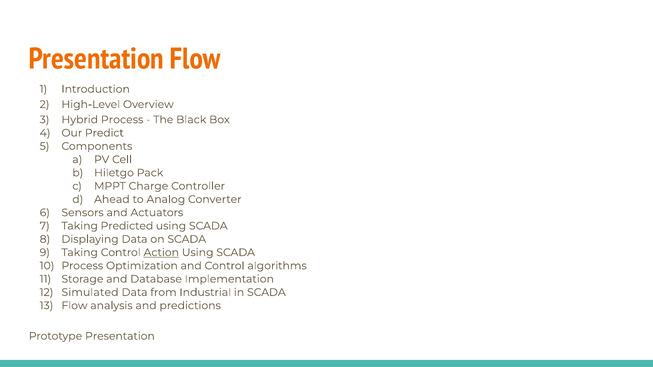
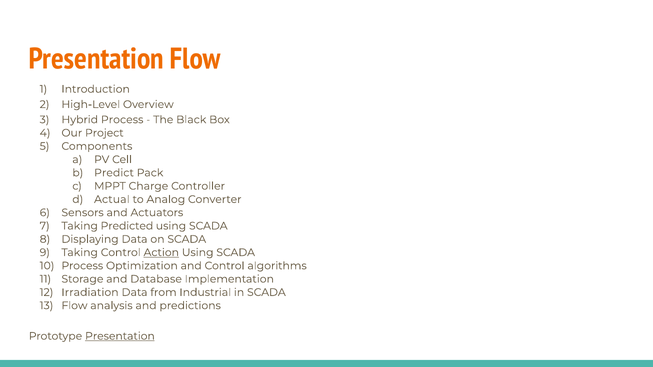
Predict: Predict -> Project
Hiletgo: Hiletgo -> Predict
Ahead: Ahead -> Actual
Simulated: Simulated -> Irradiation
Presentation at (120, 336) underline: none -> present
